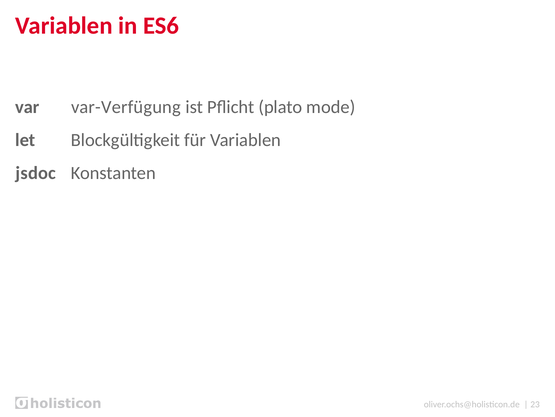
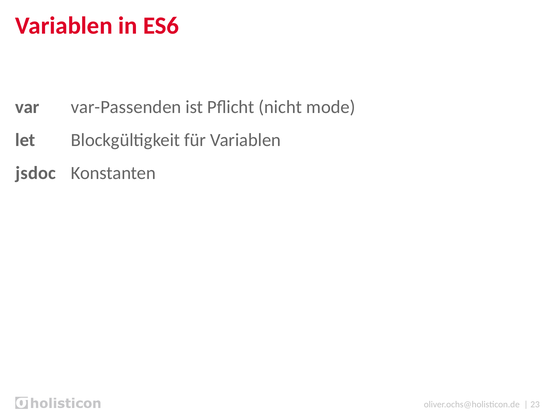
var-Verfügung: var-Verfügung -> var-Passenden
plato: plato -> nicht
